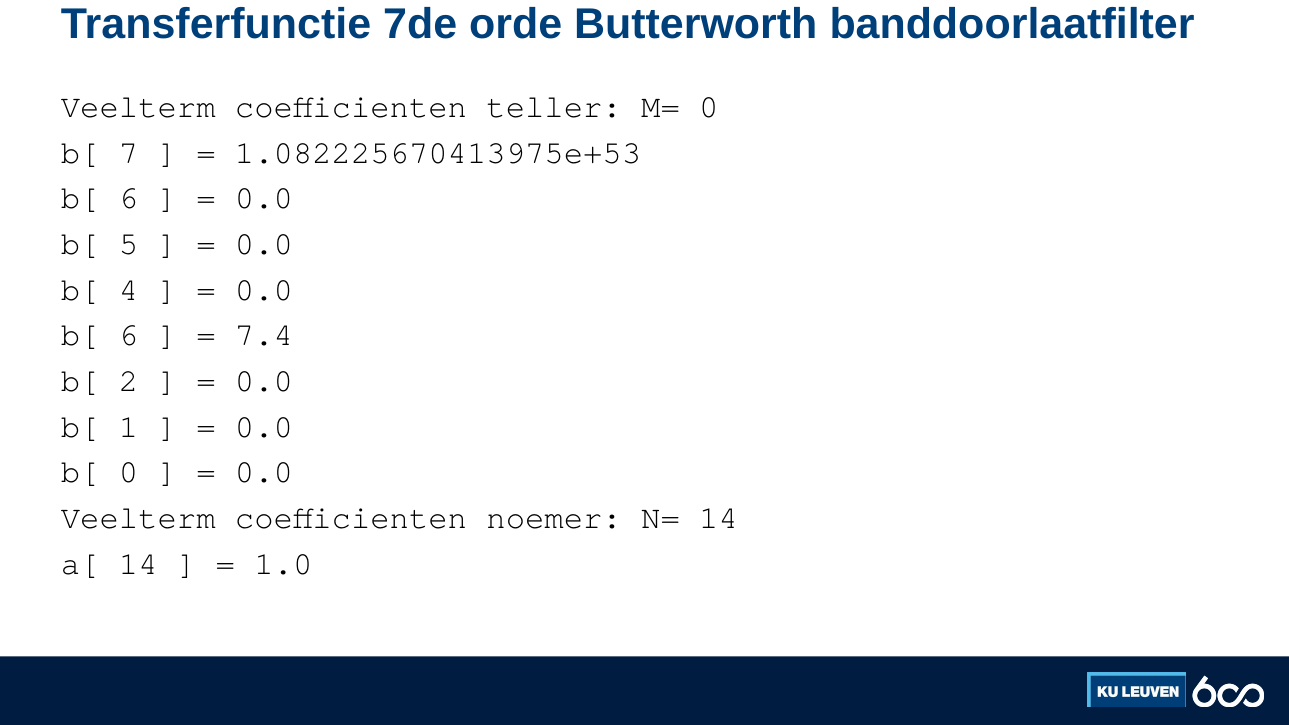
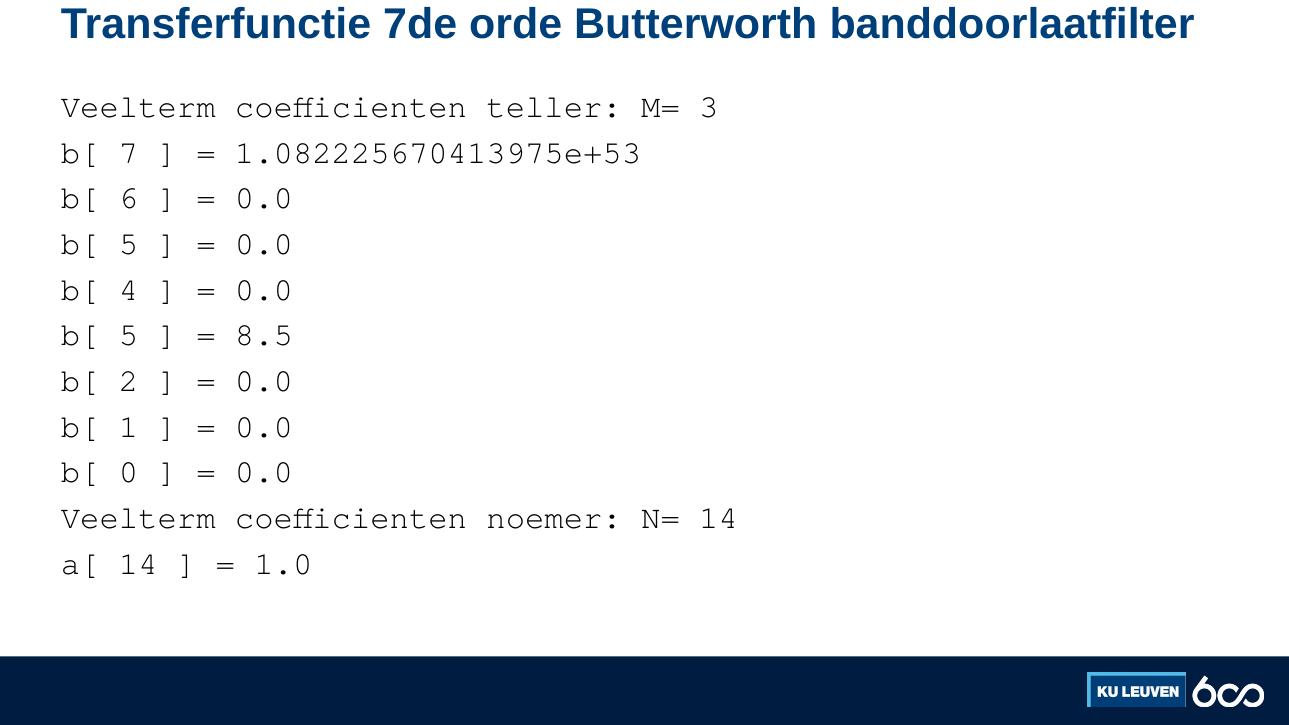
M= 0: 0 -> 3
6 at (129, 335): 6 -> 5
7.4: 7.4 -> 8.5
